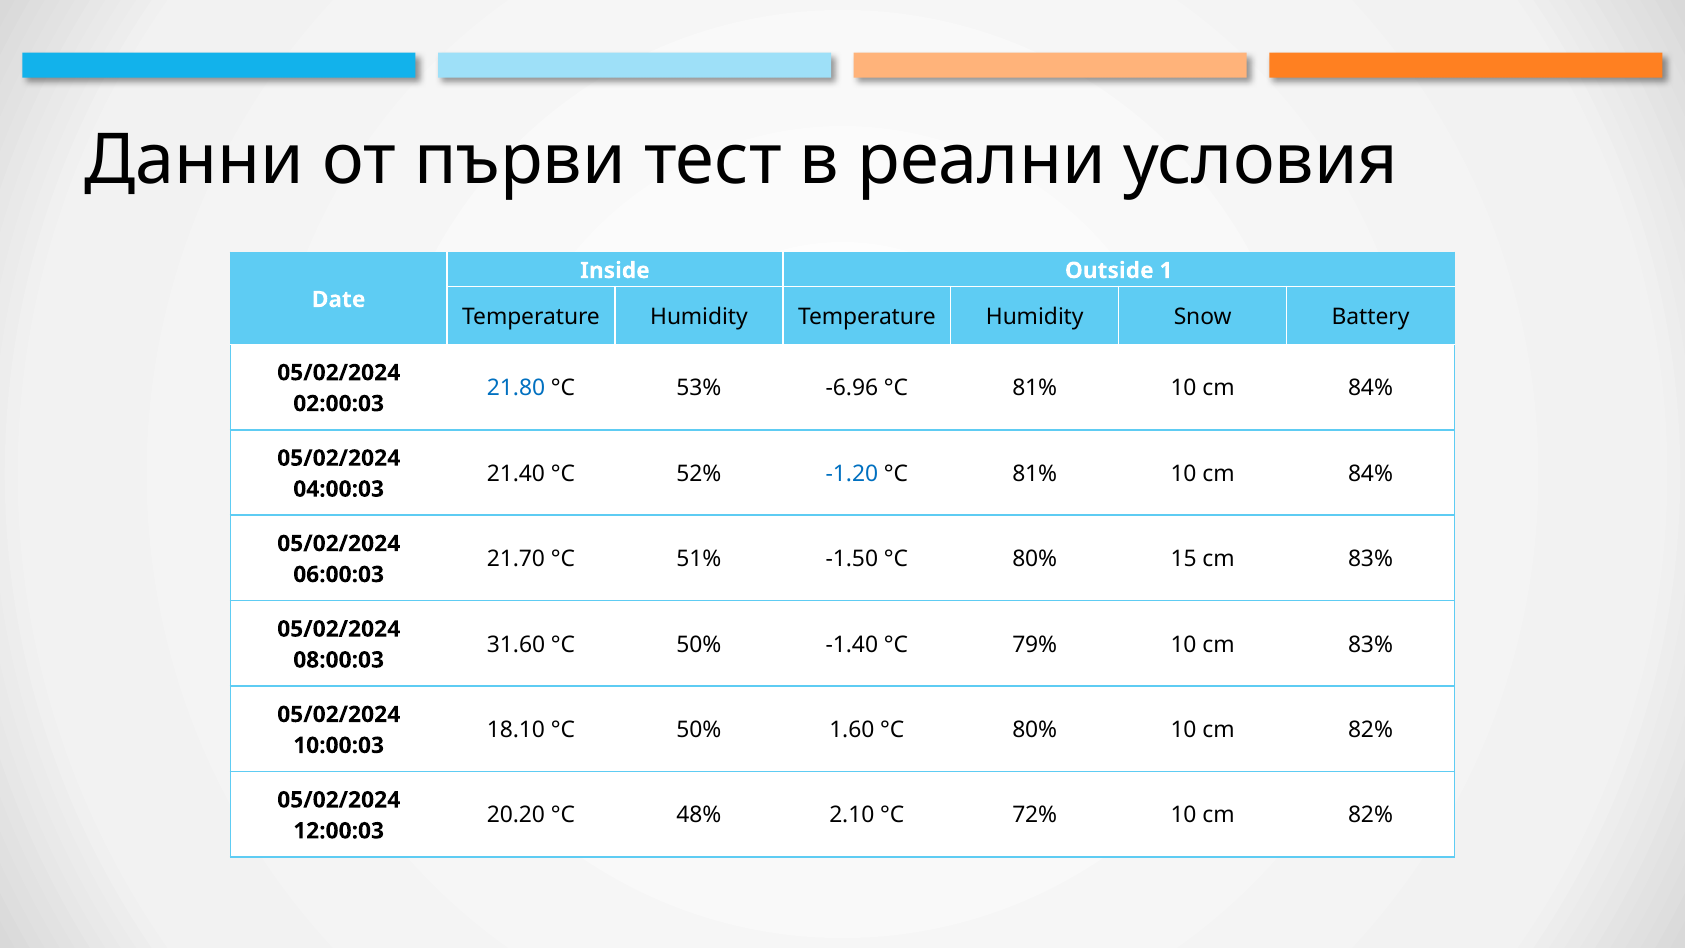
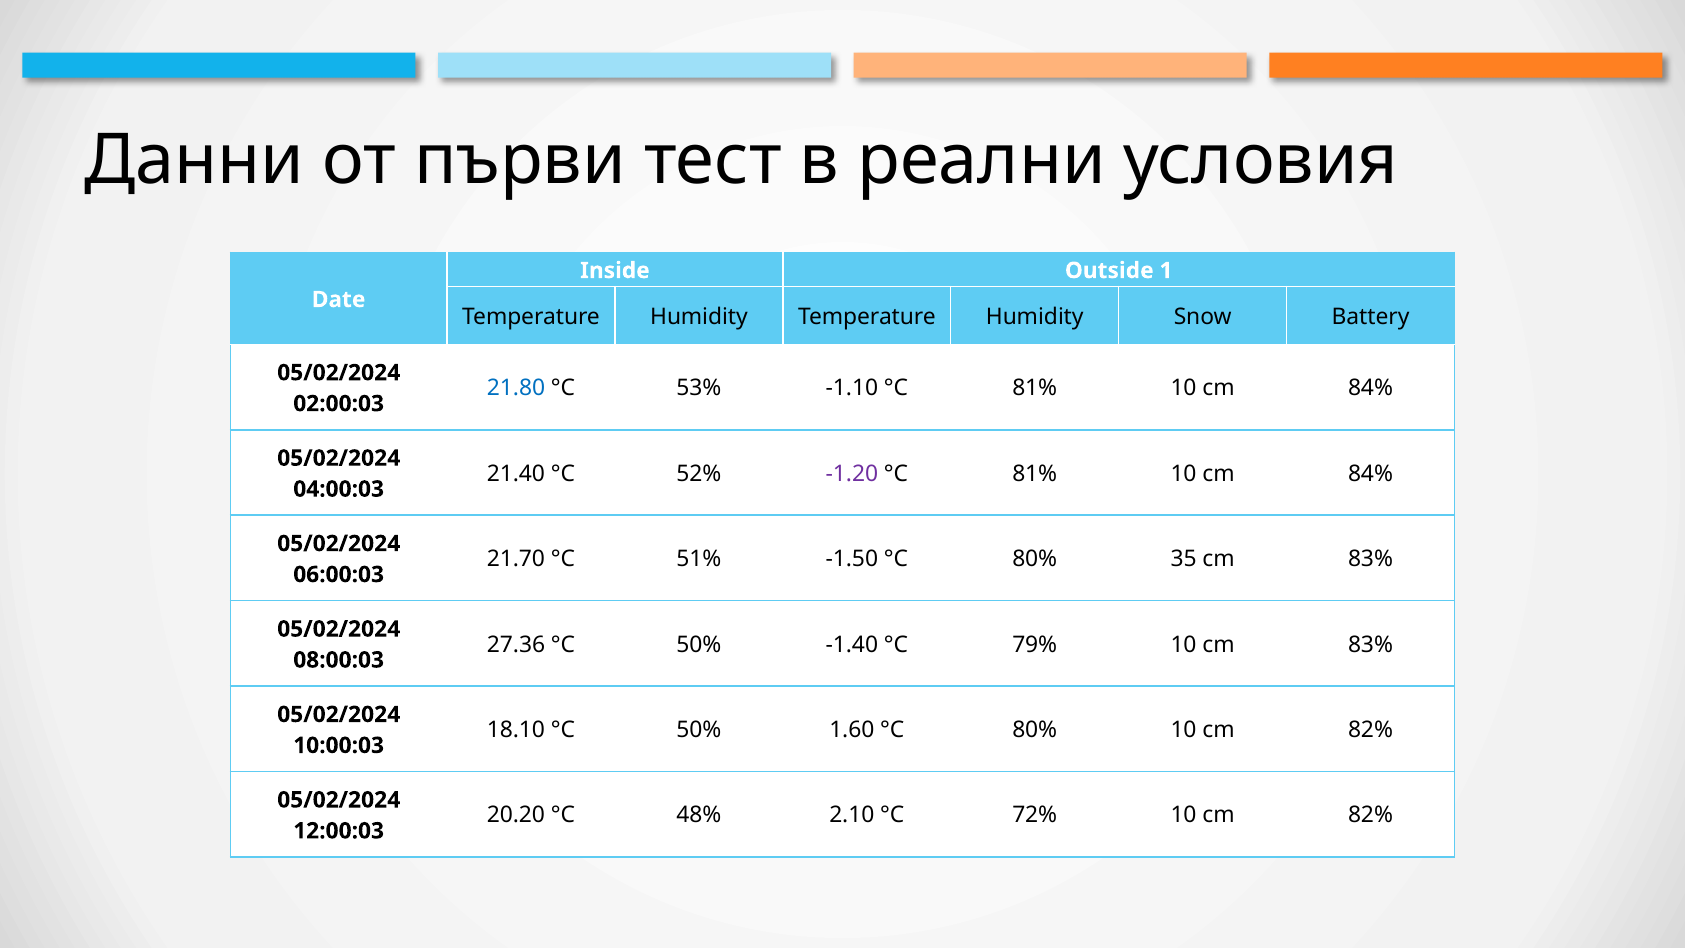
-6.96: -6.96 -> -1.10
-1.20 colour: blue -> purple
15: 15 -> 35
31.60: 31.60 -> 27.36
